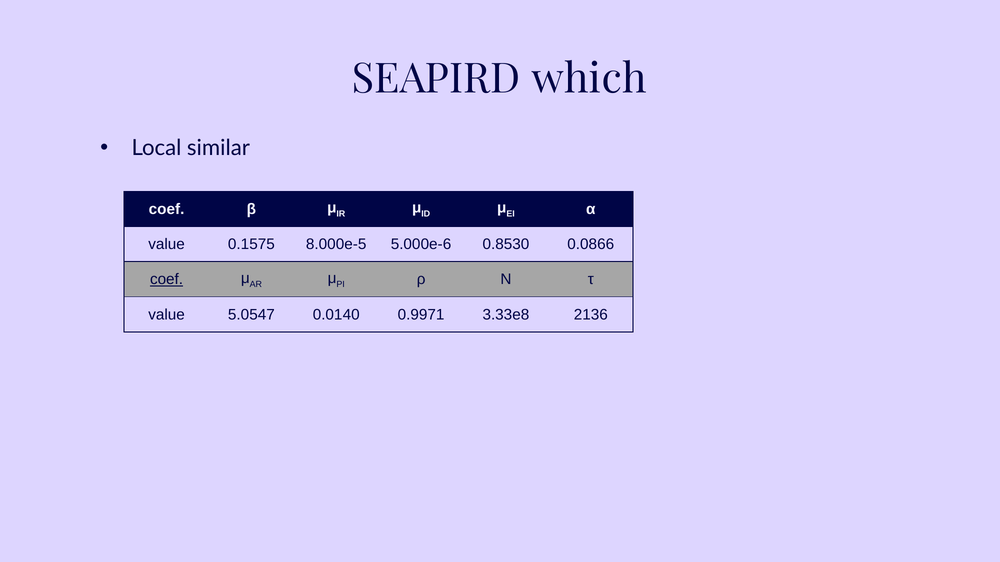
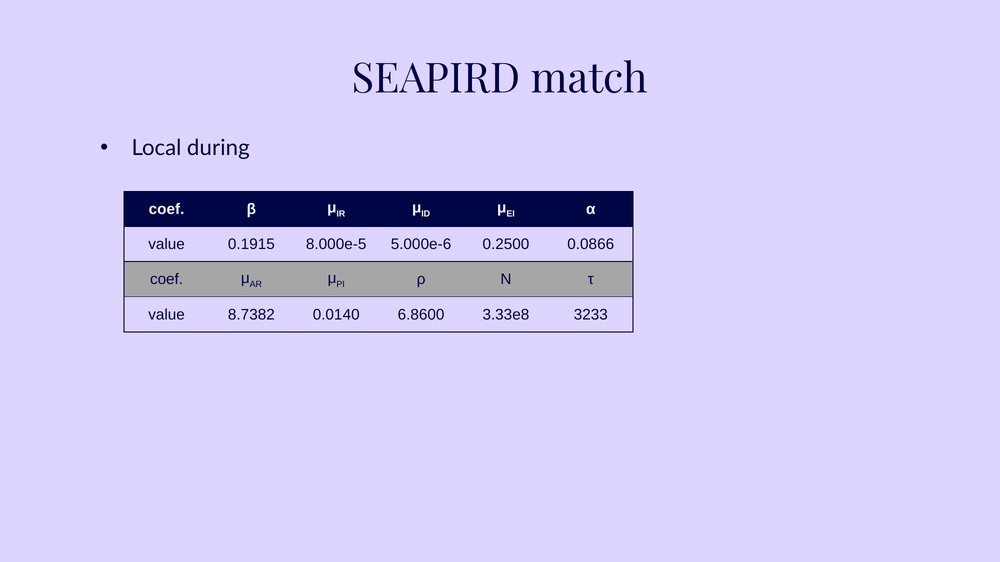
which: which -> match
similar: similar -> during
0.1575: 0.1575 -> 0.1915
0.8530: 0.8530 -> 0.2500
coef at (167, 280) underline: present -> none
5.0547: 5.0547 -> 8.7382
0.9971: 0.9971 -> 6.8600
2136: 2136 -> 3233
